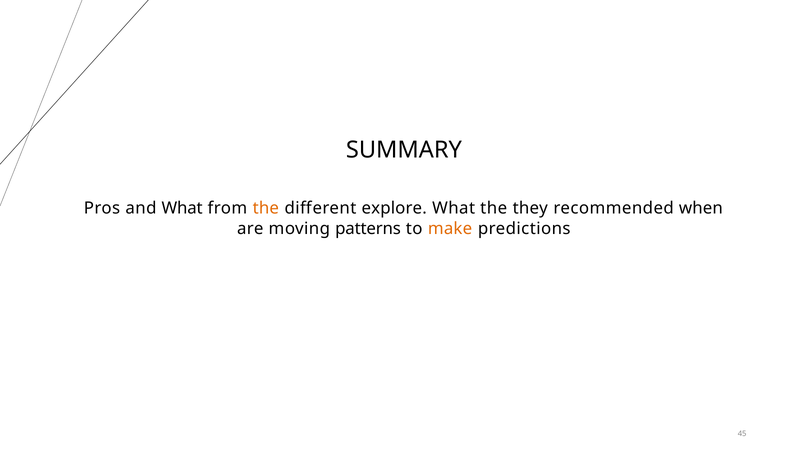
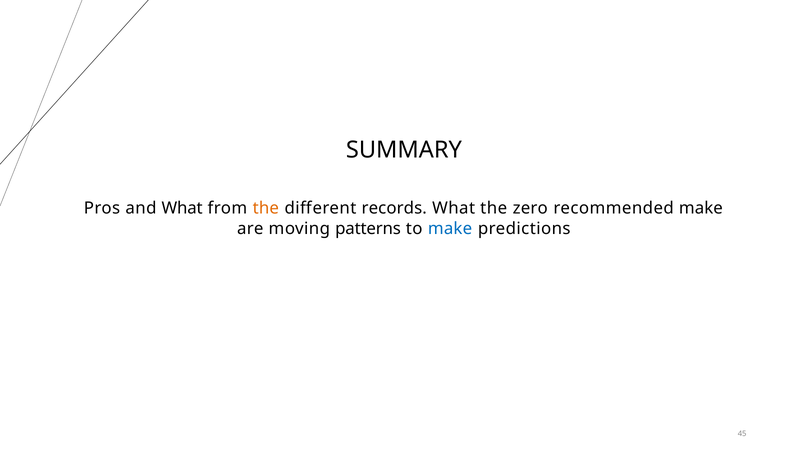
explore: explore -> records
they: they -> zero
recommended when: when -> make
make at (450, 228) colour: orange -> blue
